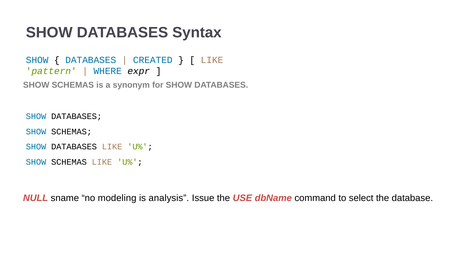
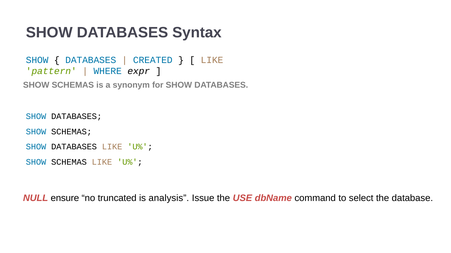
sname: sname -> ensure
modeling: modeling -> truncated
